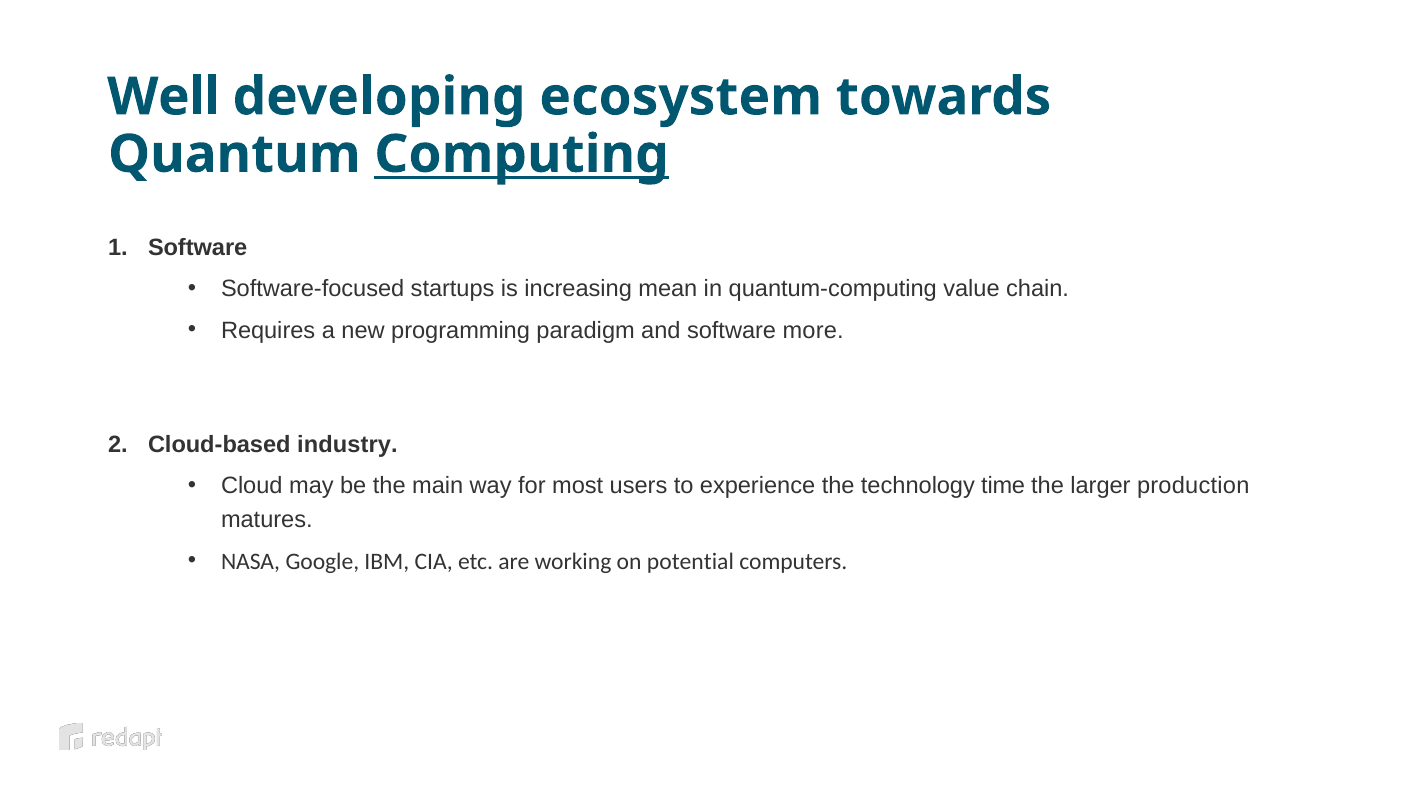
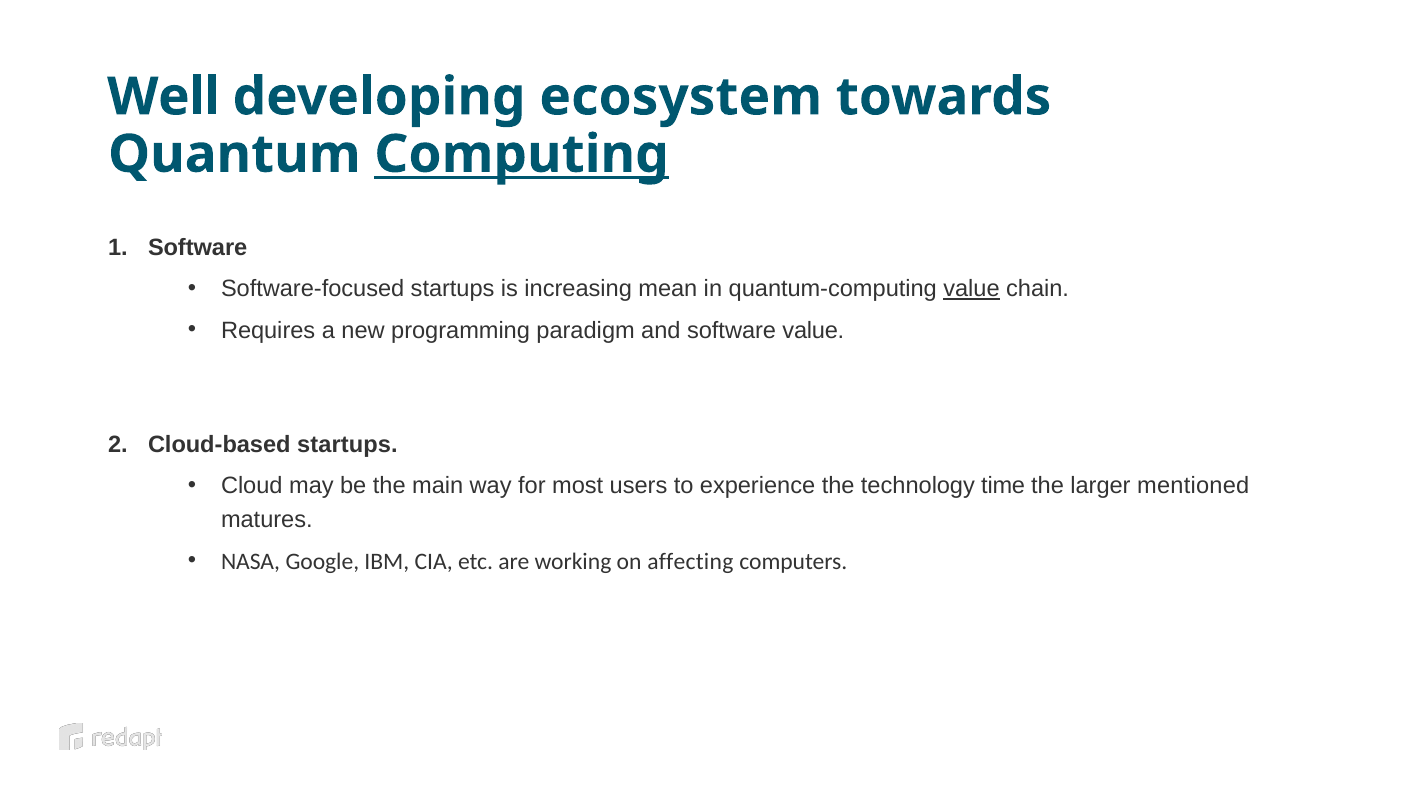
value at (972, 289) underline: none -> present
software more: more -> value
Cloud-based industry: industry -> startups
production: production -> mentioned
potential: potential -> affecting
